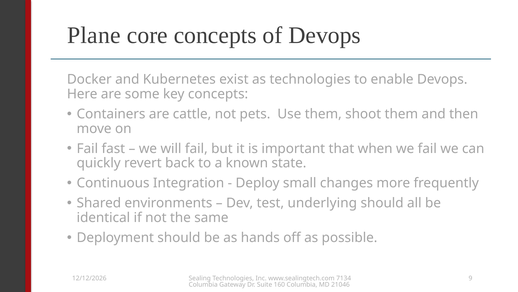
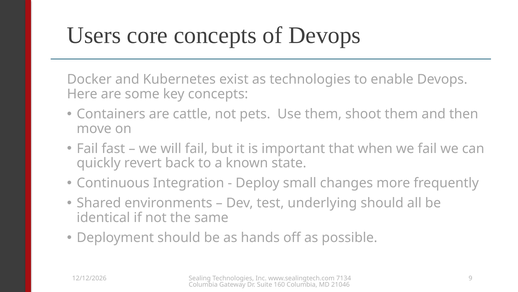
Plane: Plane -> Users
